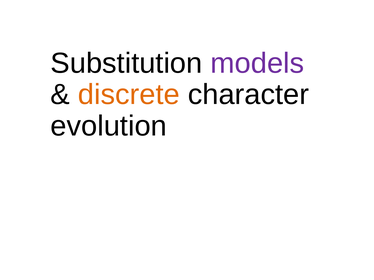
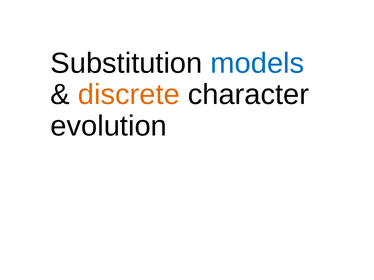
models colour: purple -> blue
